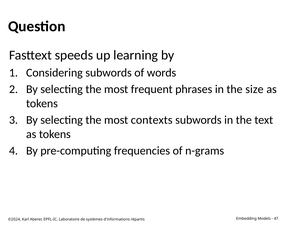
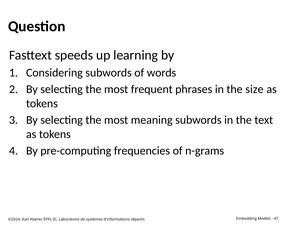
contexts: contexts -> meaning
